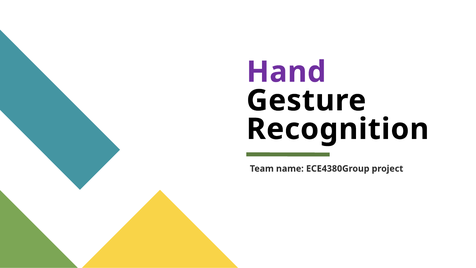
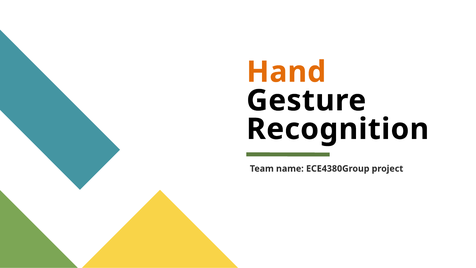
Hand colour: purple -> orange
